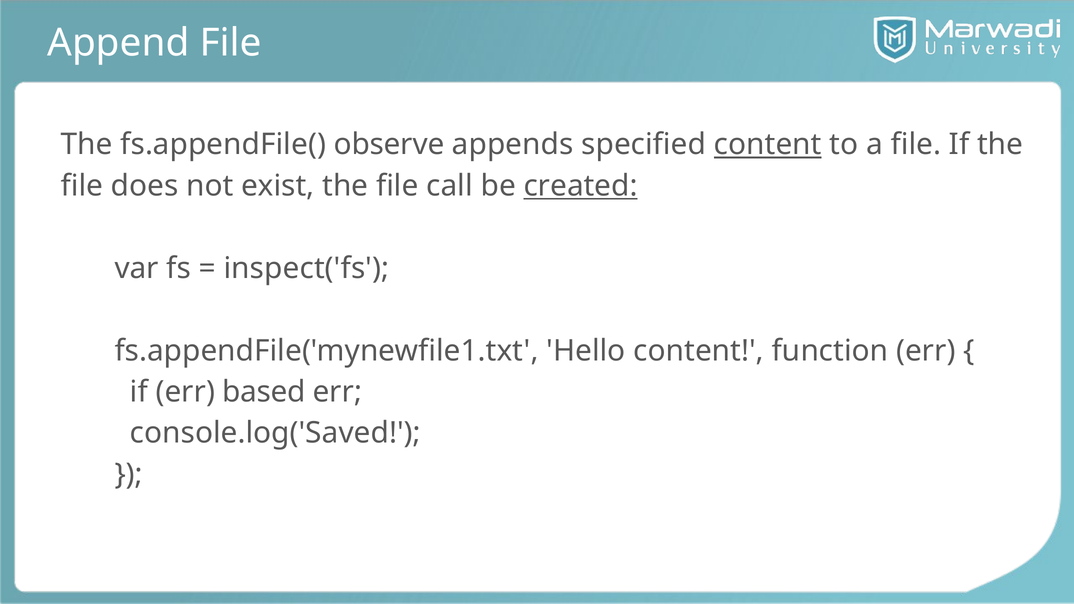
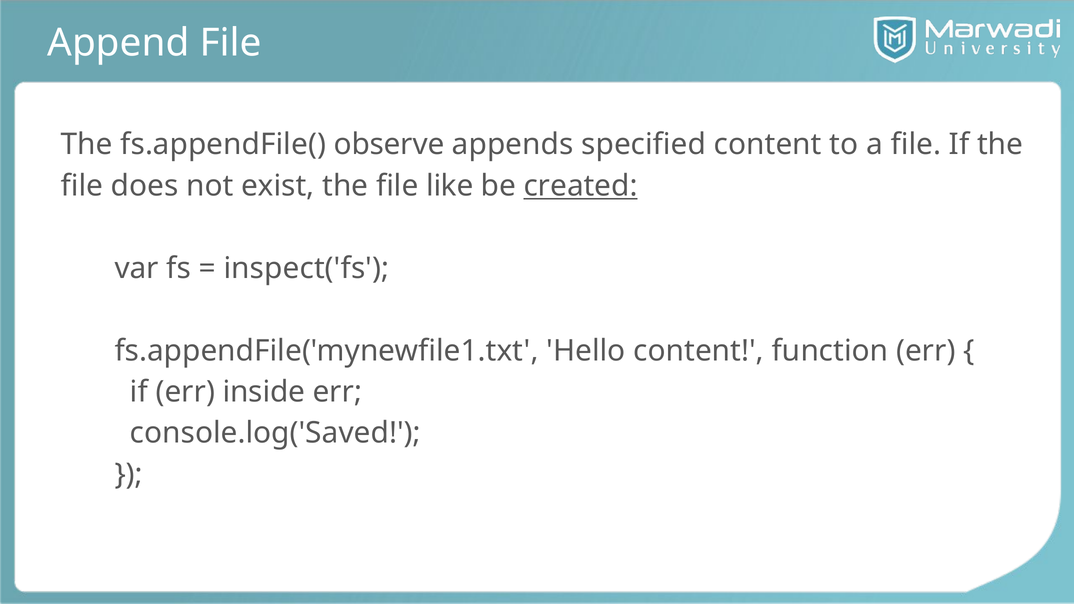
content at (768, 145) underline: present -> none
call: call -> like
based: based -> inside
